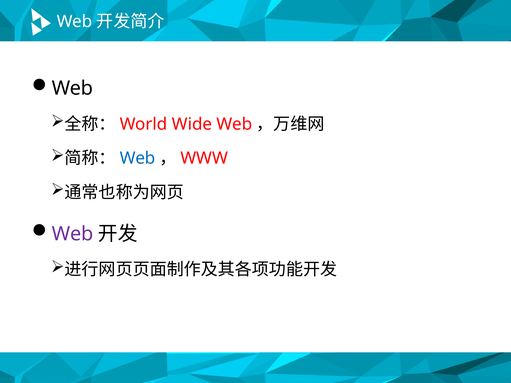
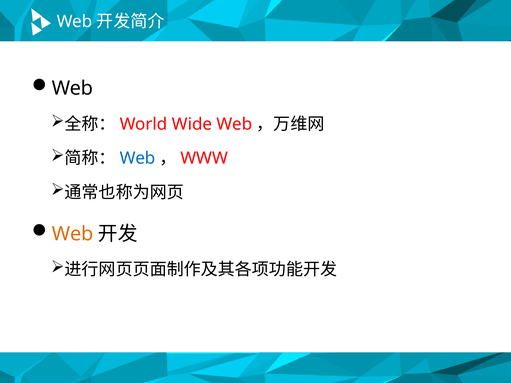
Web at (73, 234) colour: purple -> orange
